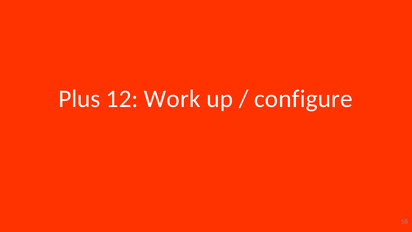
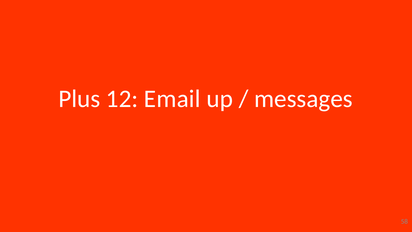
Work: Work -> Email
configure: configure -> messages
